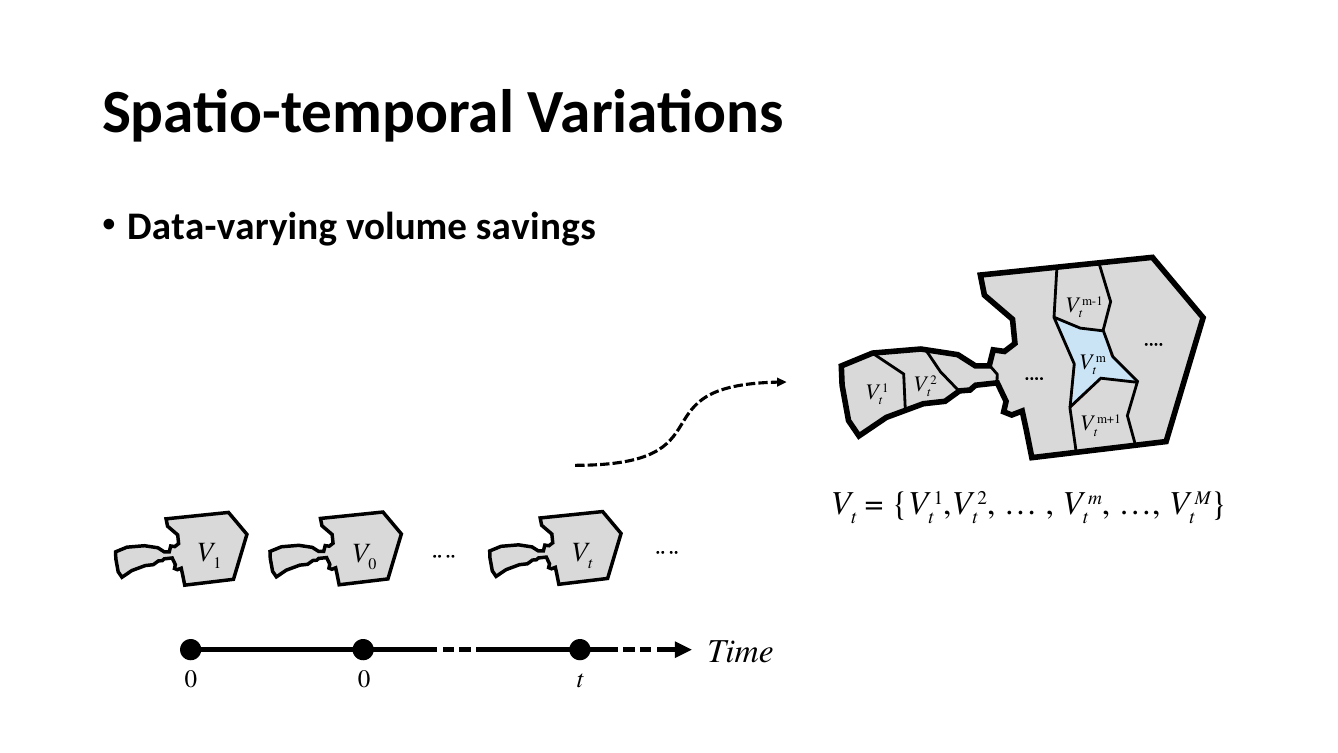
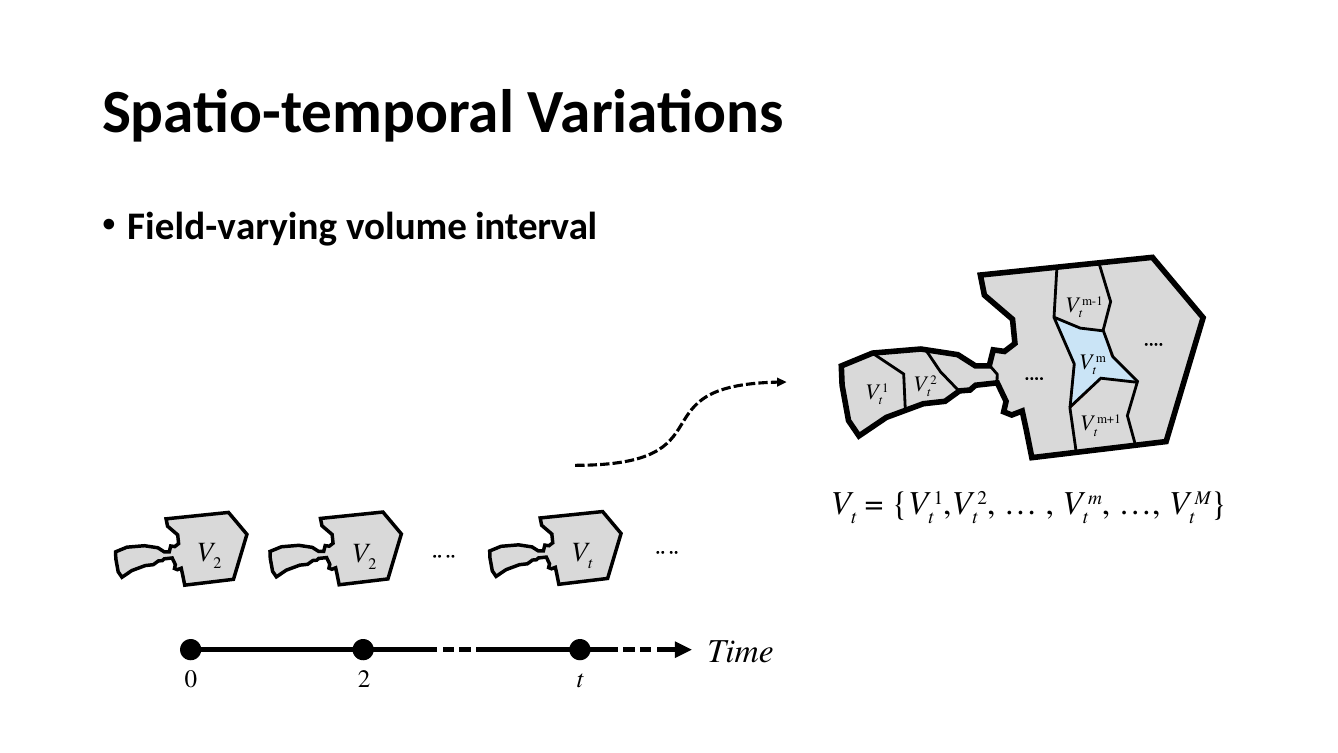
Data-varying: Data-varying -> Field-varying
savings: savings -> interval
1 at (217, 563): 1 -> 2
0 at (372, 564): 0 -> 2
0 0: 0 -> 2
